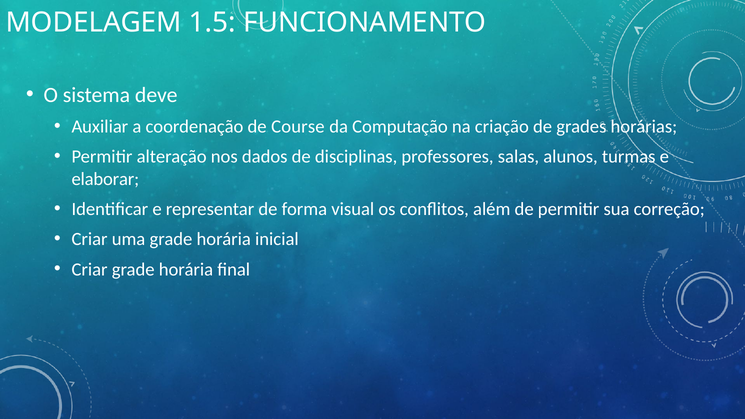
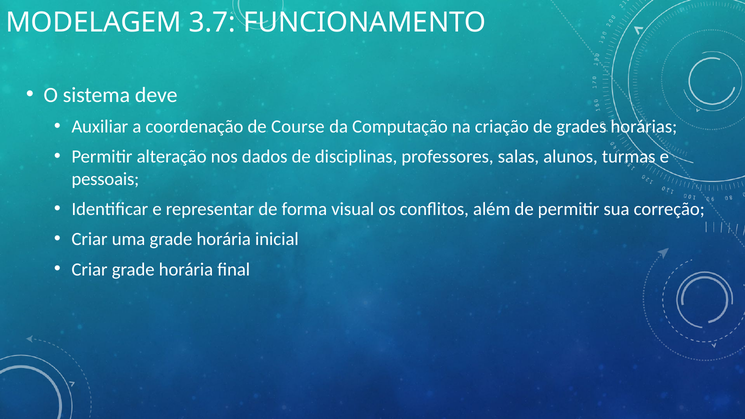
1.5: 1.5 -> 3.7
elaborar: elaborar -> pessoais
